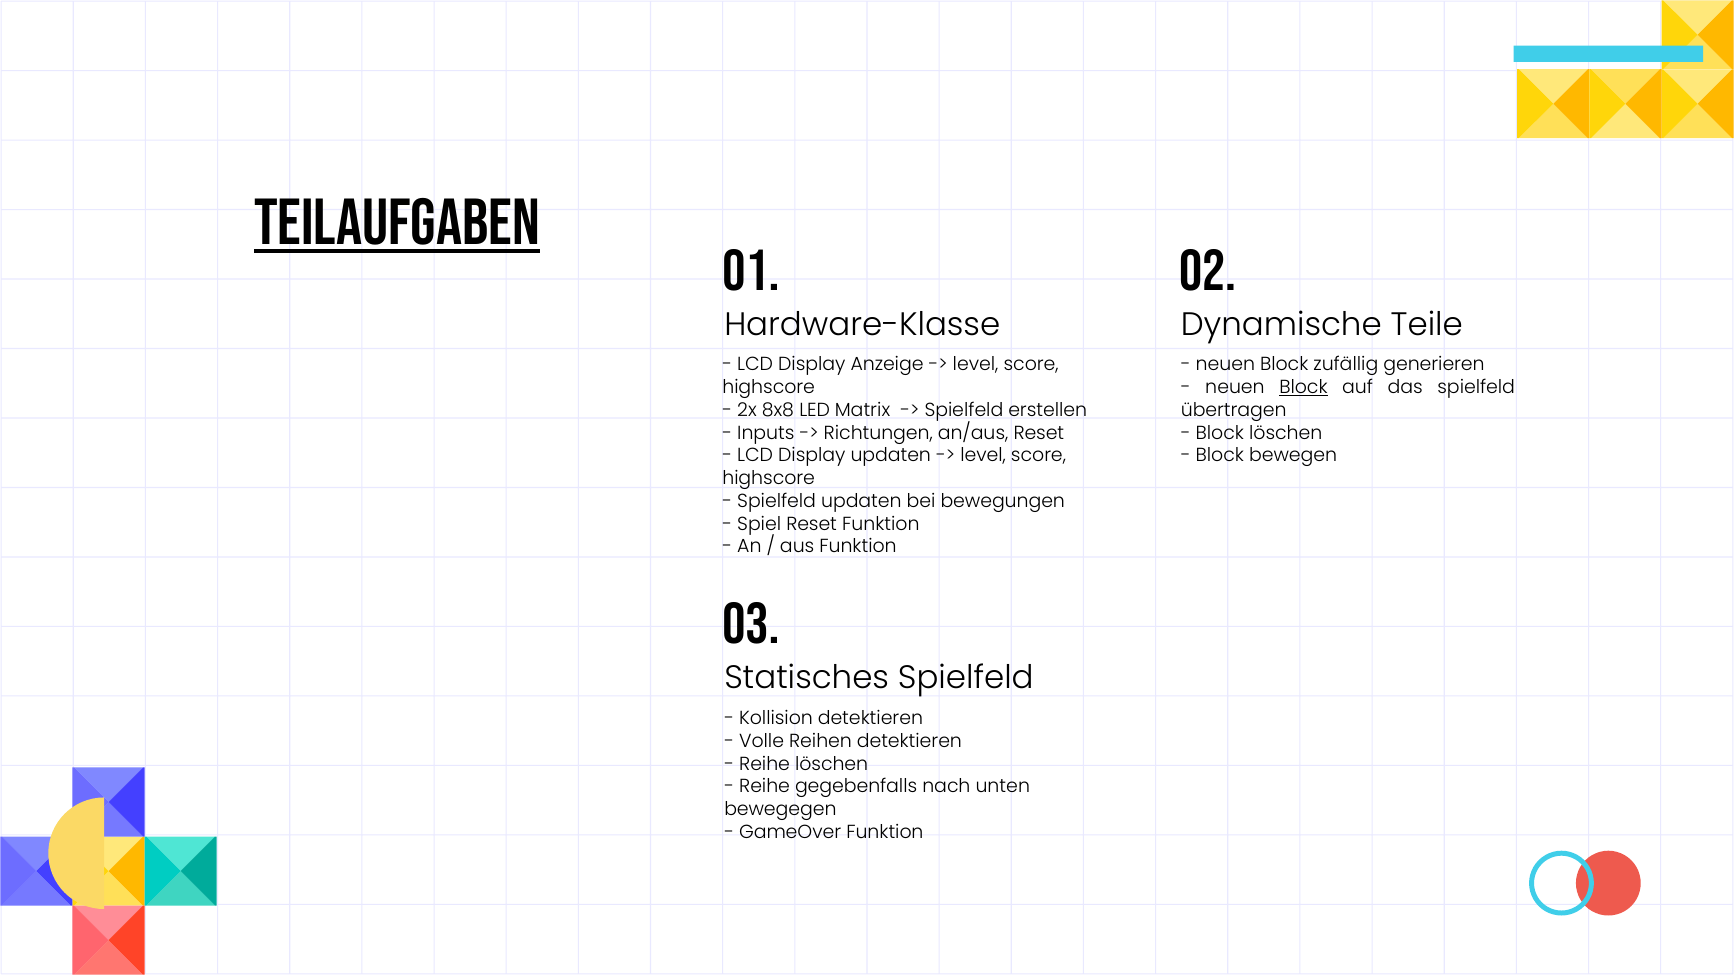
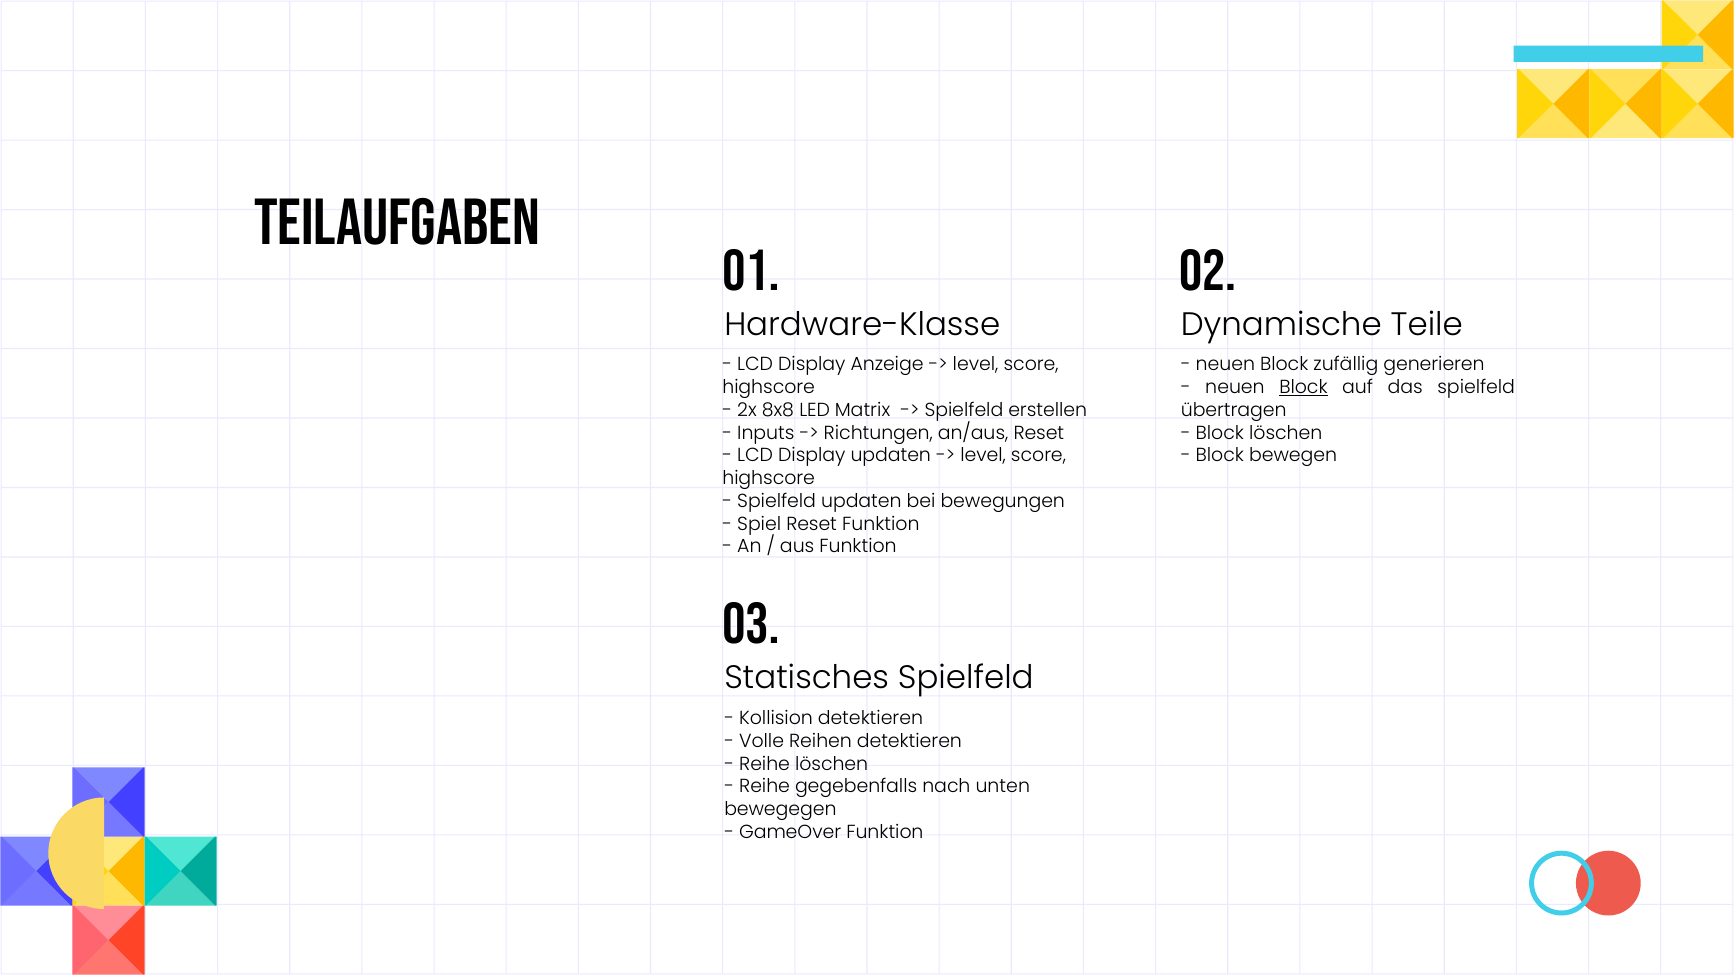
Teilaufgaben underline: present -> none
